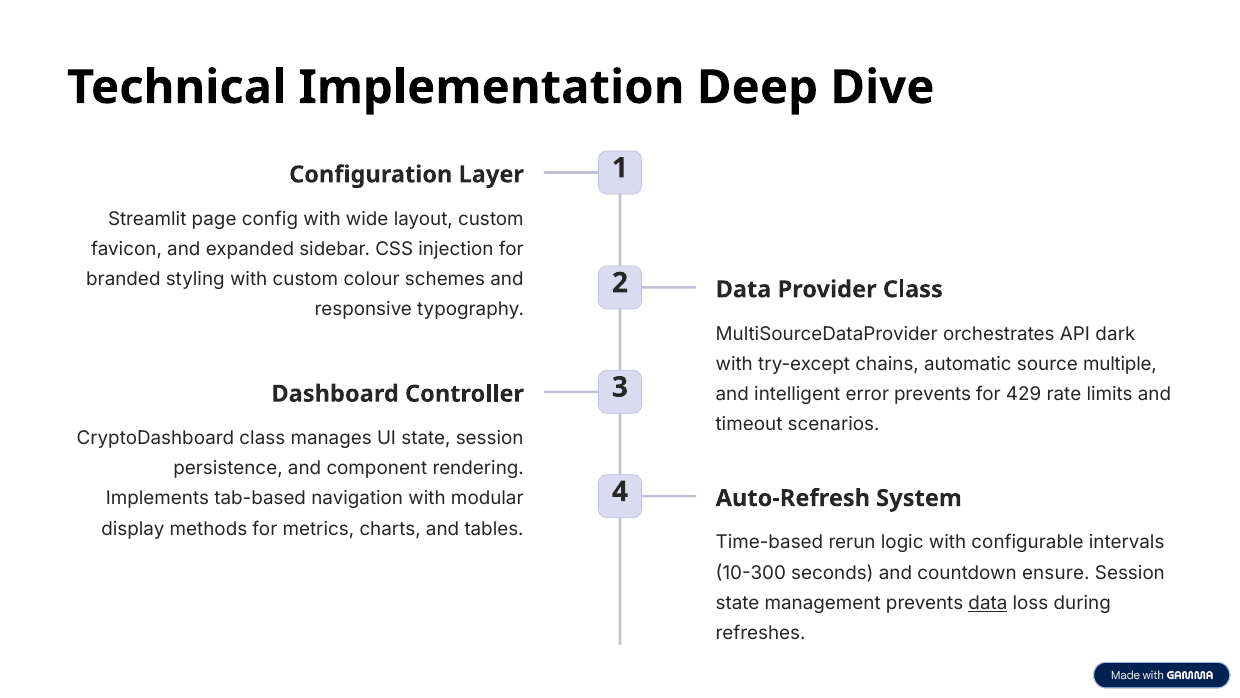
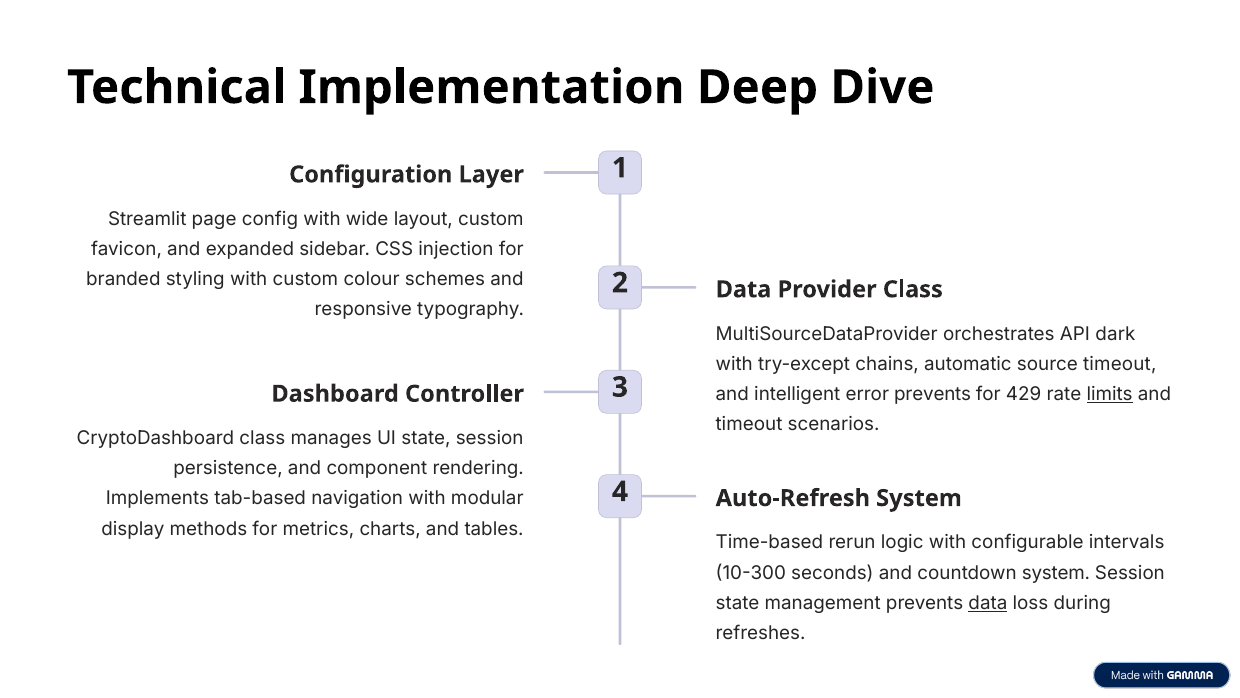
source multiple: multiple -> timeout
limits underline: none -> present
countdown ensure: ensure -> system
